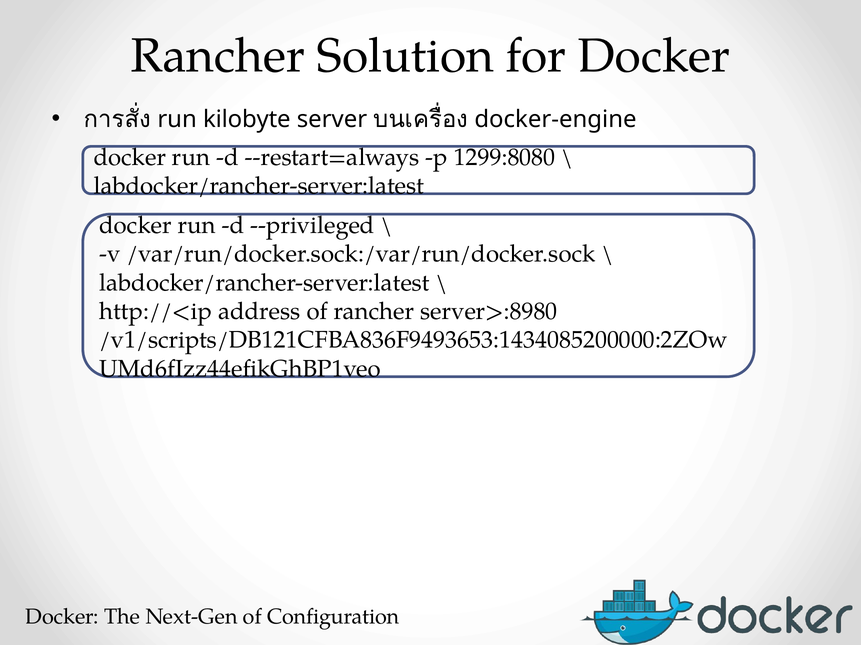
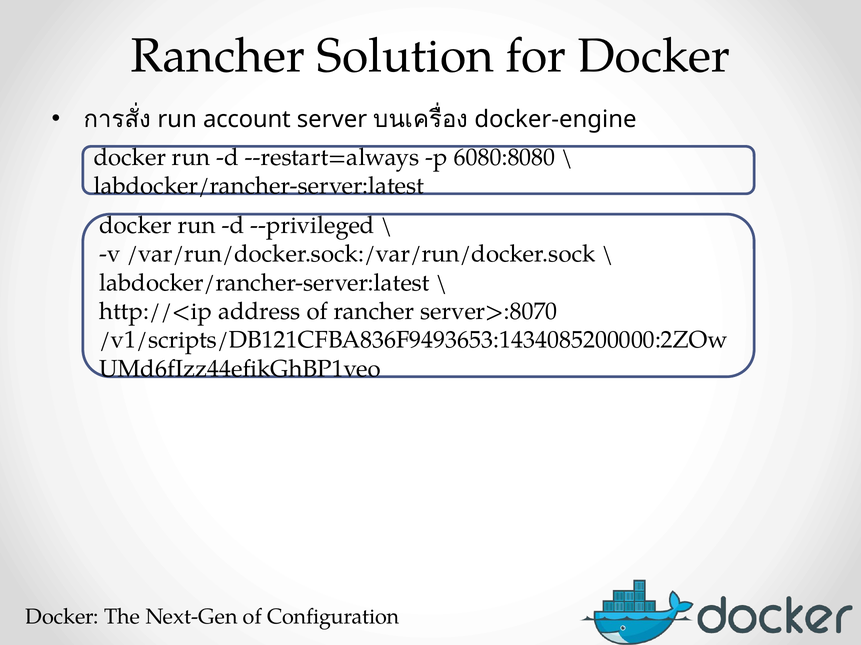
kilobyte: kilobyte -> account
1299:8080: 1299:8080 -> 6080:8080
server>:8980: server>:8980 -> server>:8070
